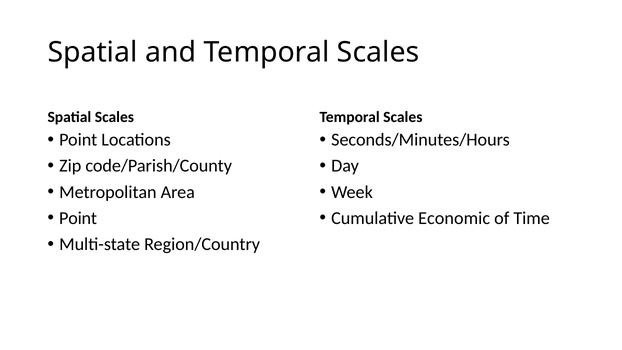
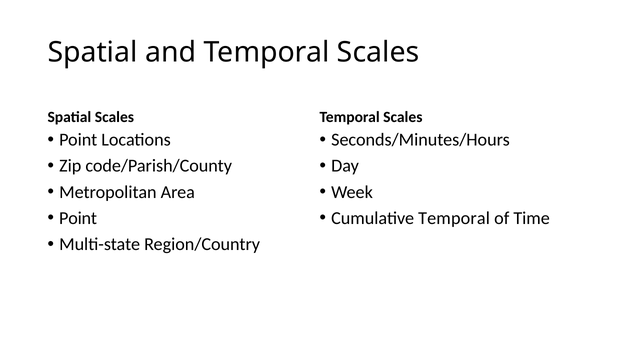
Cumulative Economic: Economic -> Temporal
